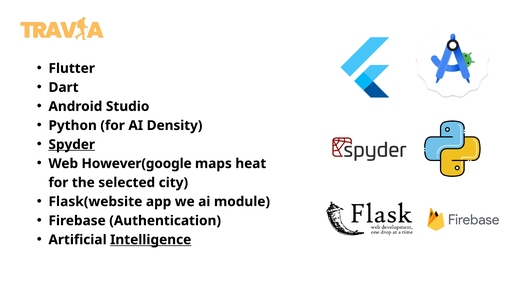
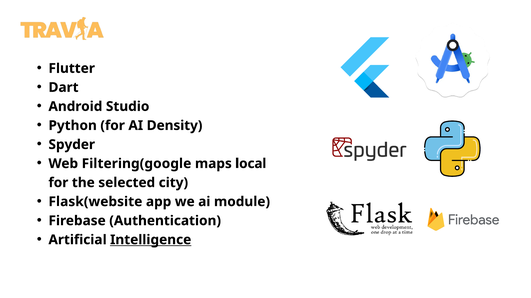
Spyder underline: present -> none
However(google: However(google -> Filtering(google
heat: heat -> local
